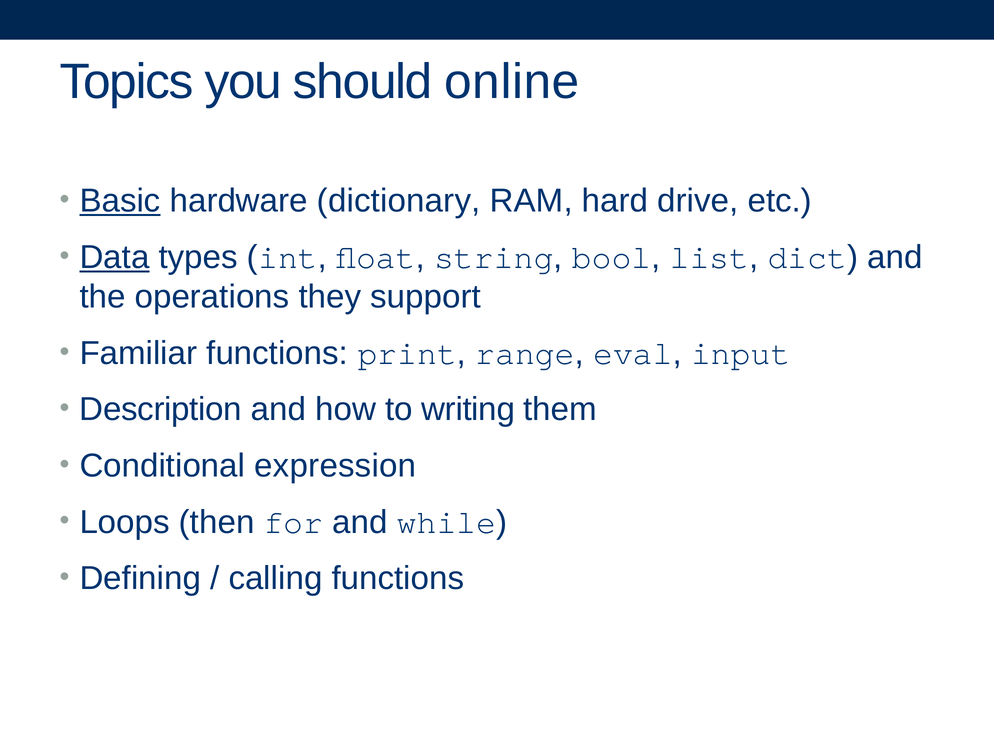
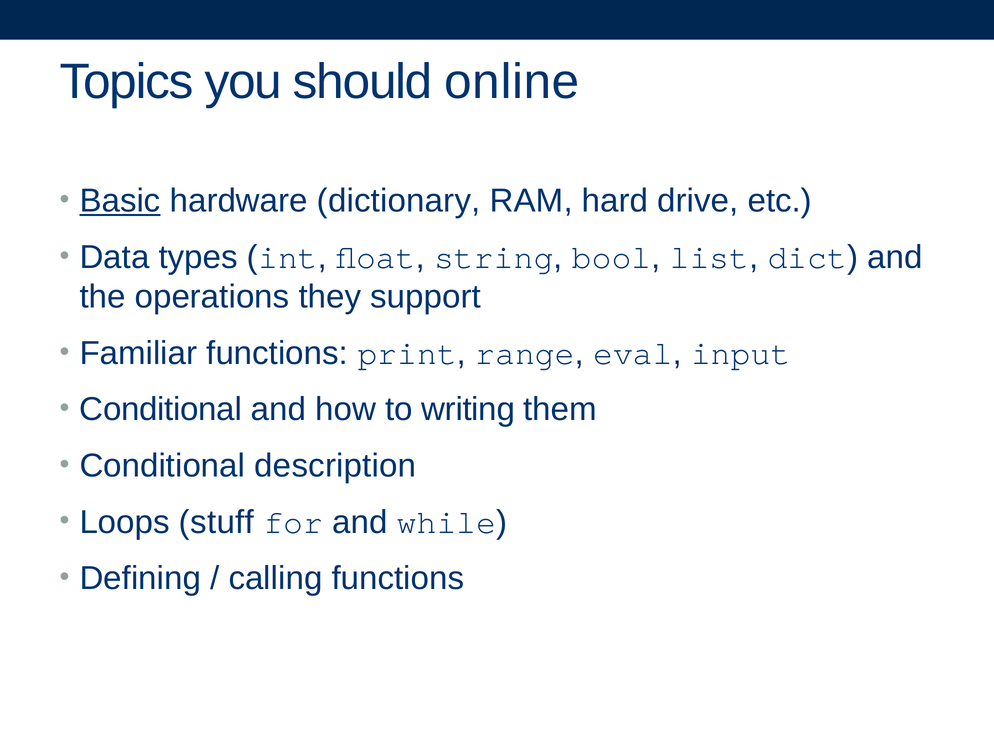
Data underline: present -> none
Description at (161, 410): Description -> Conditional
expression: expression -> description
then: then -> stuff
